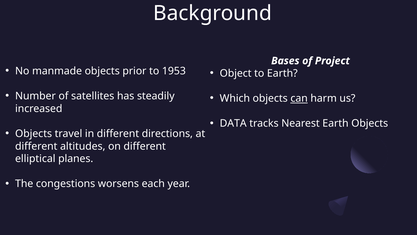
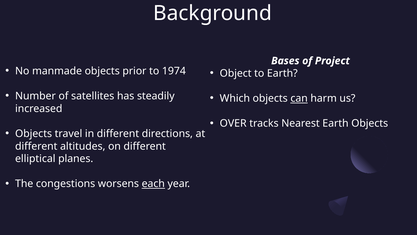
1953: 1953 -> 1974
DATA: DATA -> OVER
each underline: none -> present
